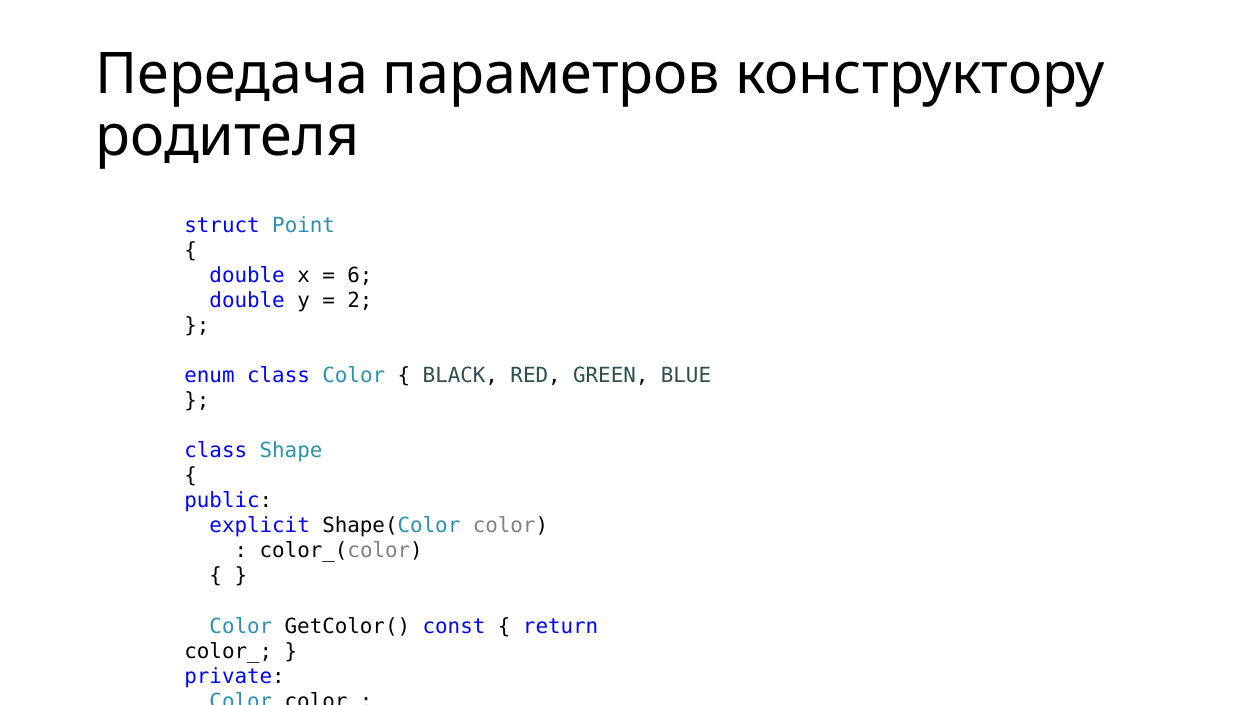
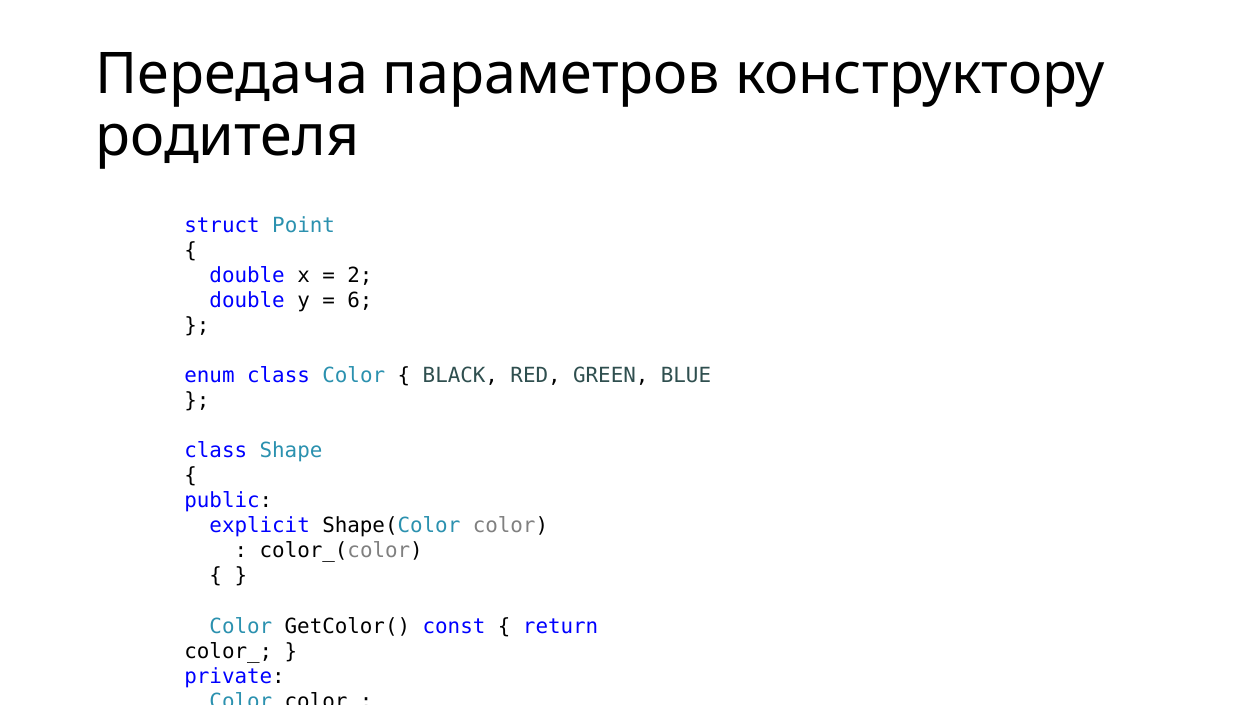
6: 6 -> 2
2: 2 -> 6
